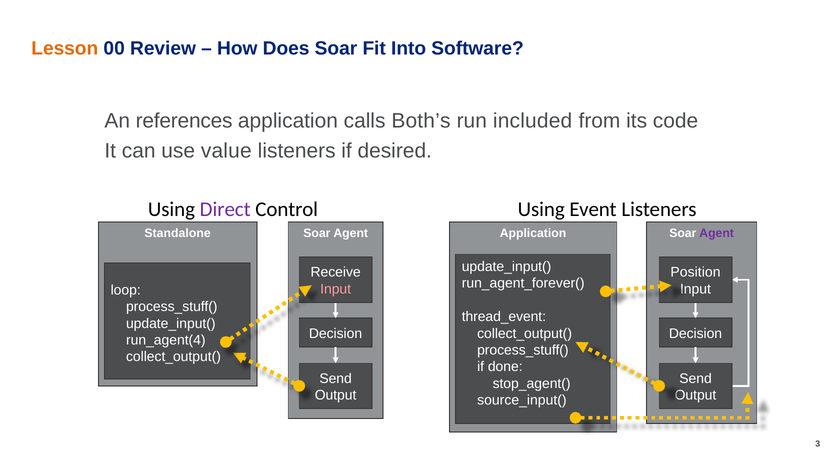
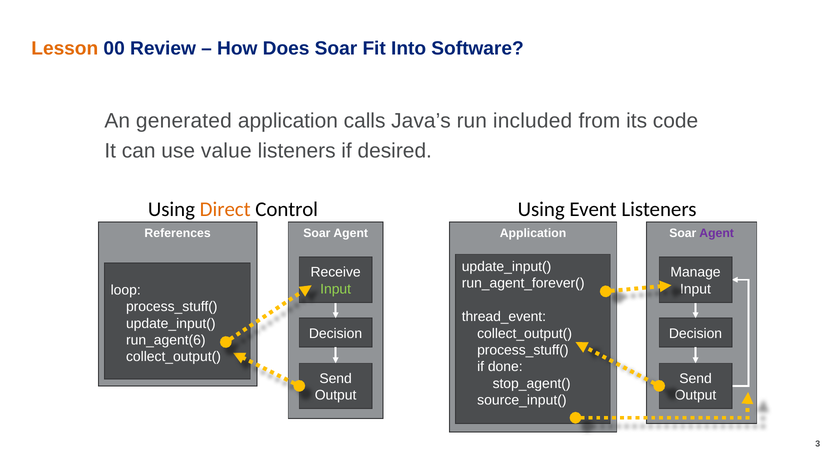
references: references -> generated
Both’s: Both’s -> Java’s
Direct colour: purple -> orange
Standalone: Standalone -> References
Position: Position -> Manage
Input at (336, 289) colour: pink -> light green
run_agent(4: run_agent(4 -> run_agent(6
